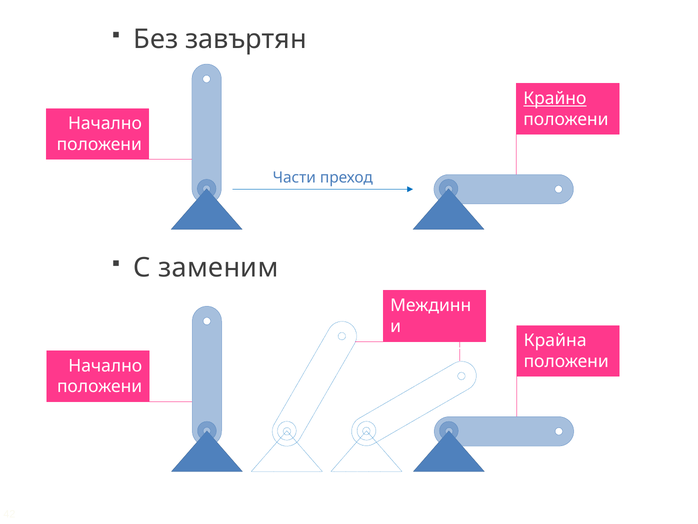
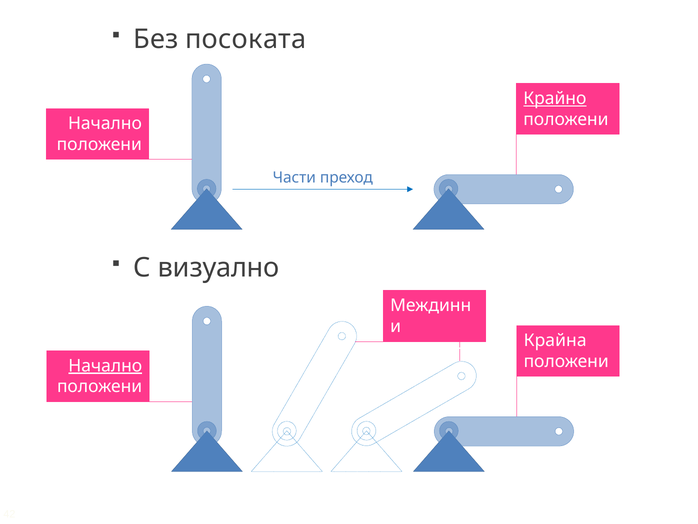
завъртян: завъртян -> посоката
заменим: заменим -> визуално
Начално at (105, 365) underline: none -> present
